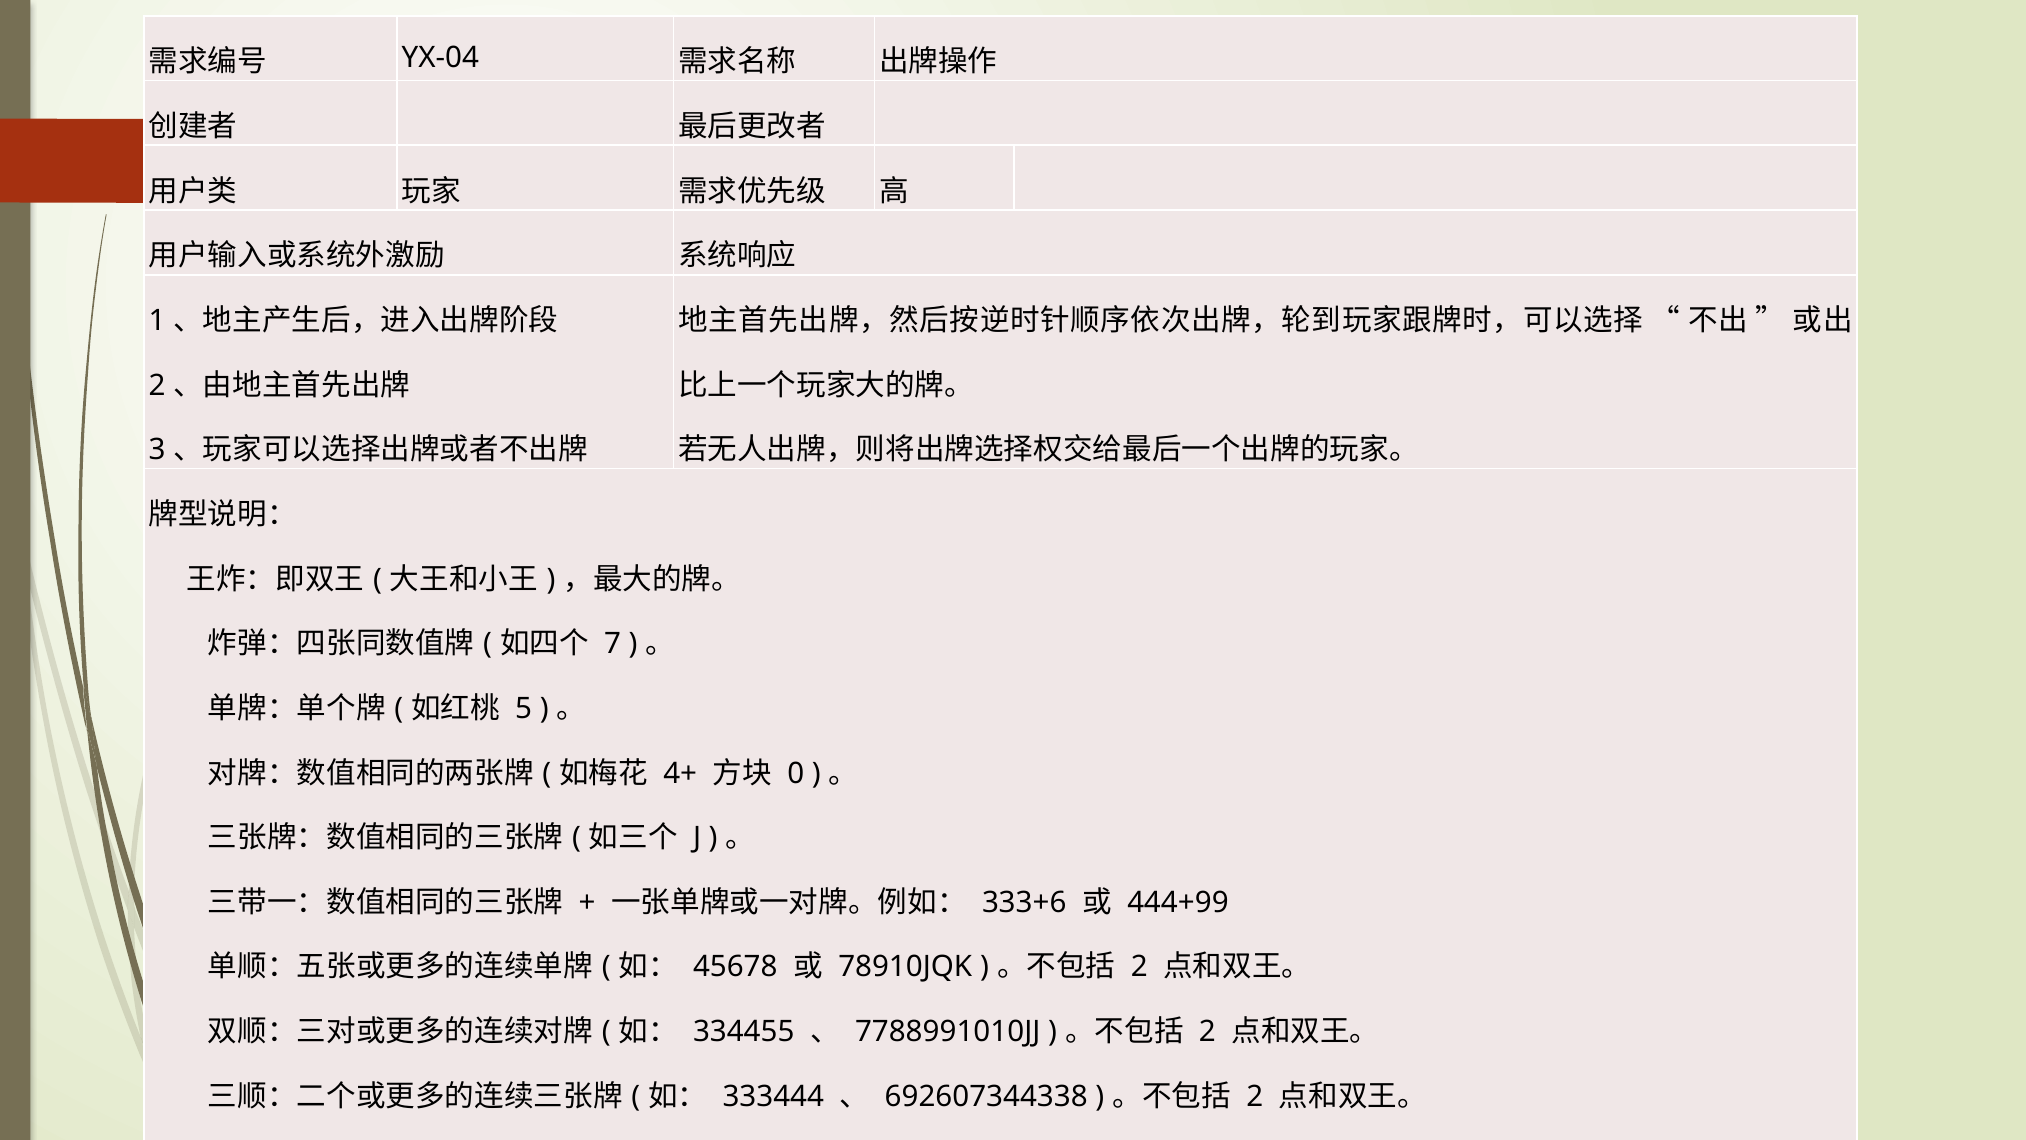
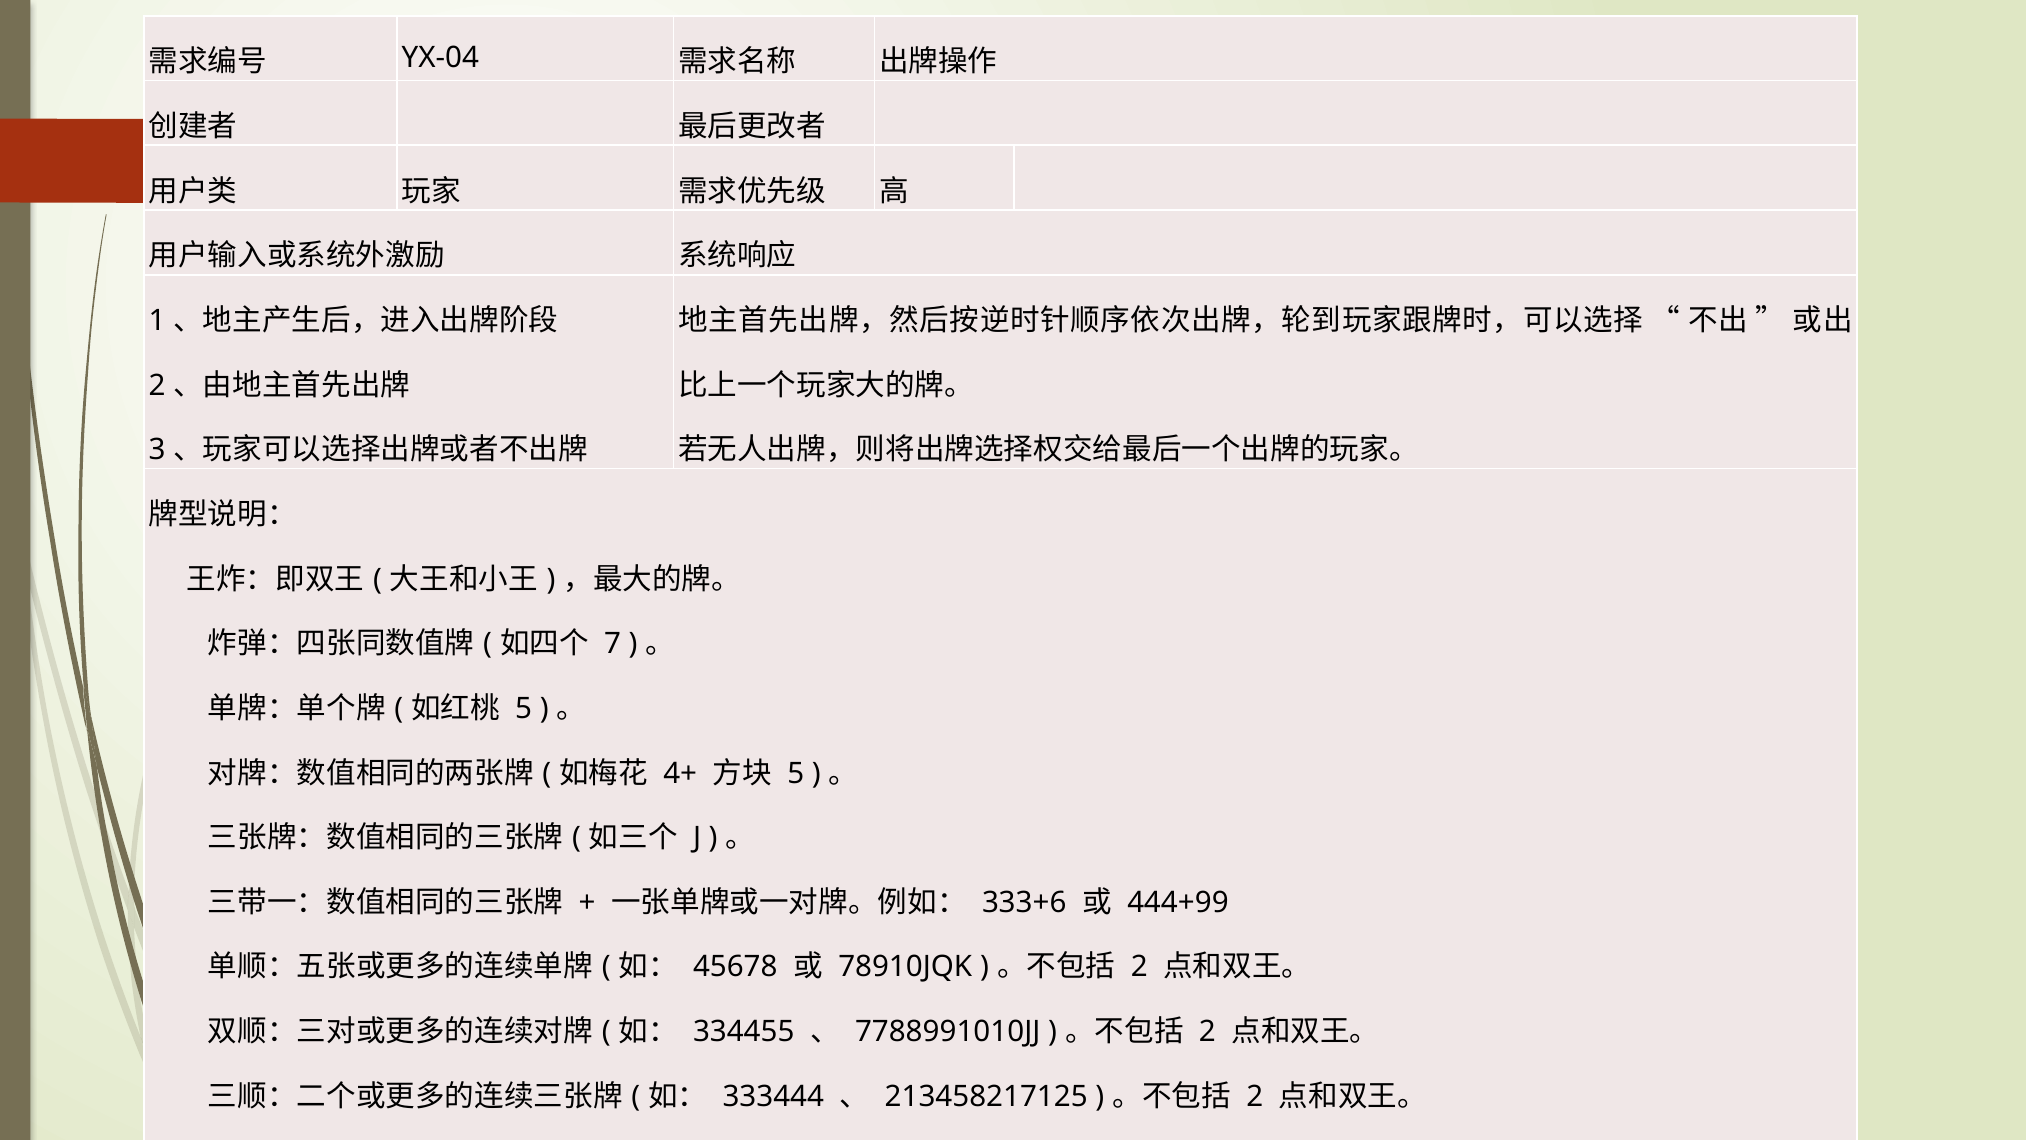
0 at (796, 773): 0 -> 5
692607344338: 692607344338 -> 213458217125
